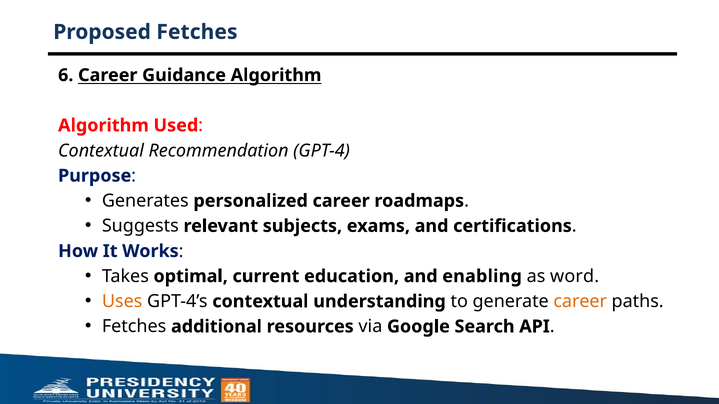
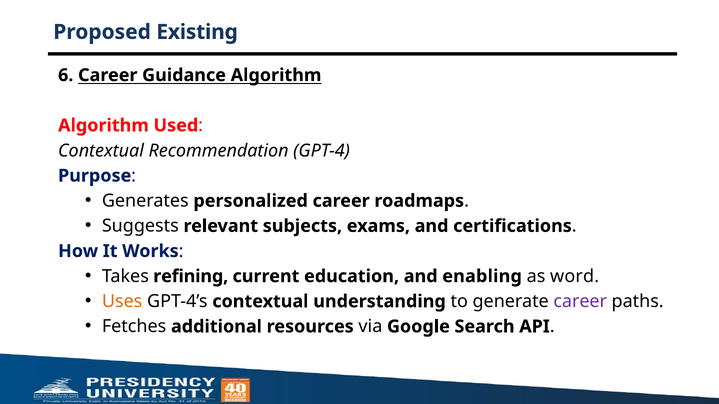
Proposed Fetches: Fetches -> Existing
optimal: optimal -> refining
career at (580, 302) colour: orange -> purple
